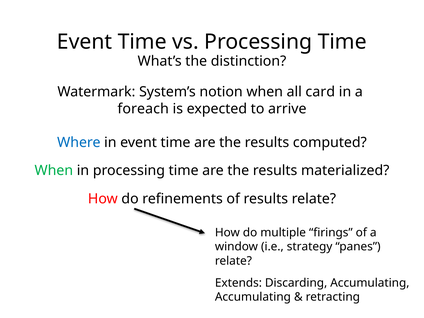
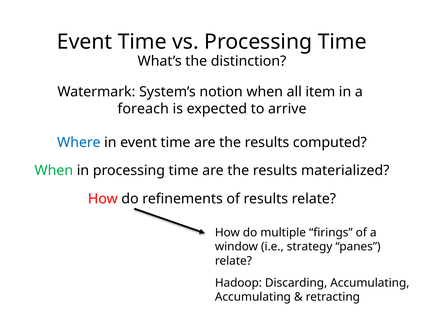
card: card -> item
Extends: Extends -> Hadoop
